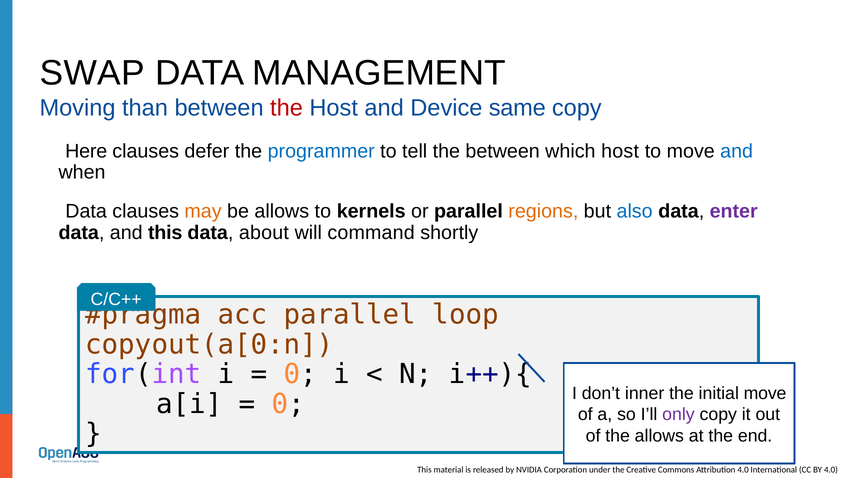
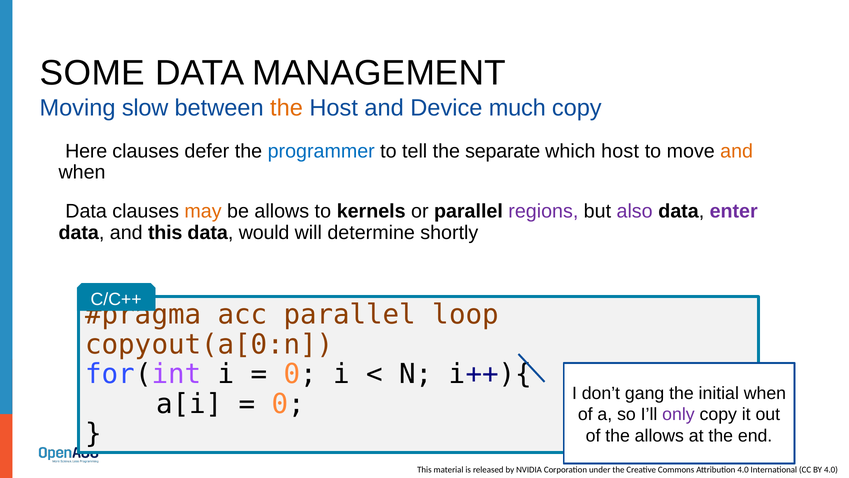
SWAP: SWAP -> SOME
than: than -> slow
the at (286, 108) colour: red -> orange
same: same -> much
the between: between -> separate
and at (737, 151) colour: blue -> orange
regions colour: orange -> purple
also colour: blue -> purple
about: about -> would
command: command -> determine
inner: inner -> gang
initial move: move -> when
